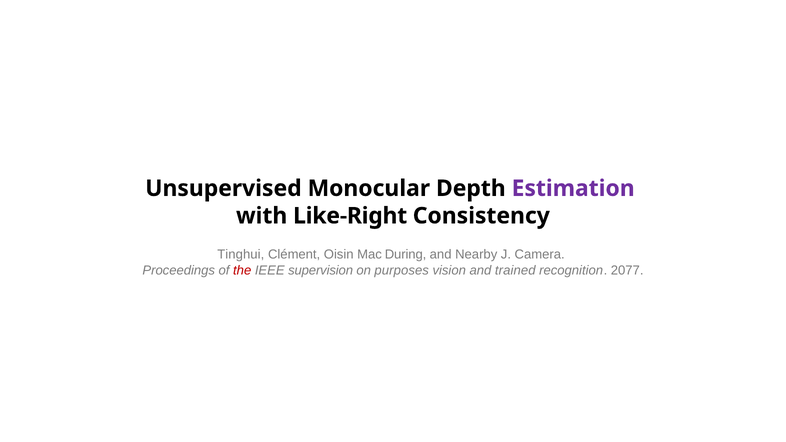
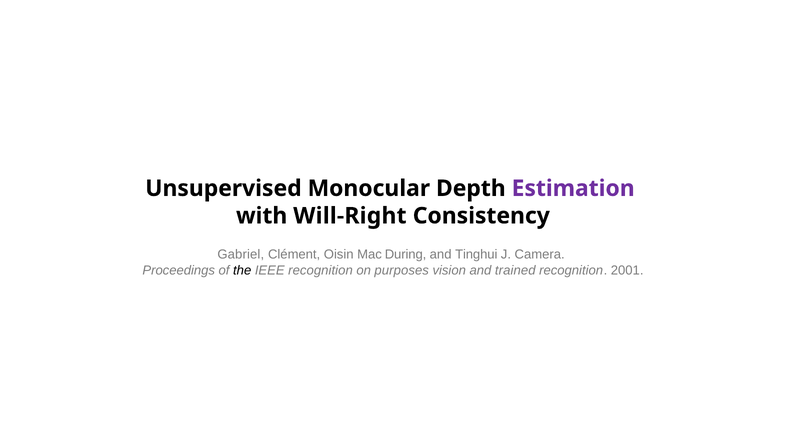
Like-Right: Like-Right -> Will-Right
Tinghui: Tinghui -> Gabriel
Nearby: Nearby -> Tinghui
the colour: red -> black
IEEE supervision: supervision -> recognition
2077: 2077 -> 2001
